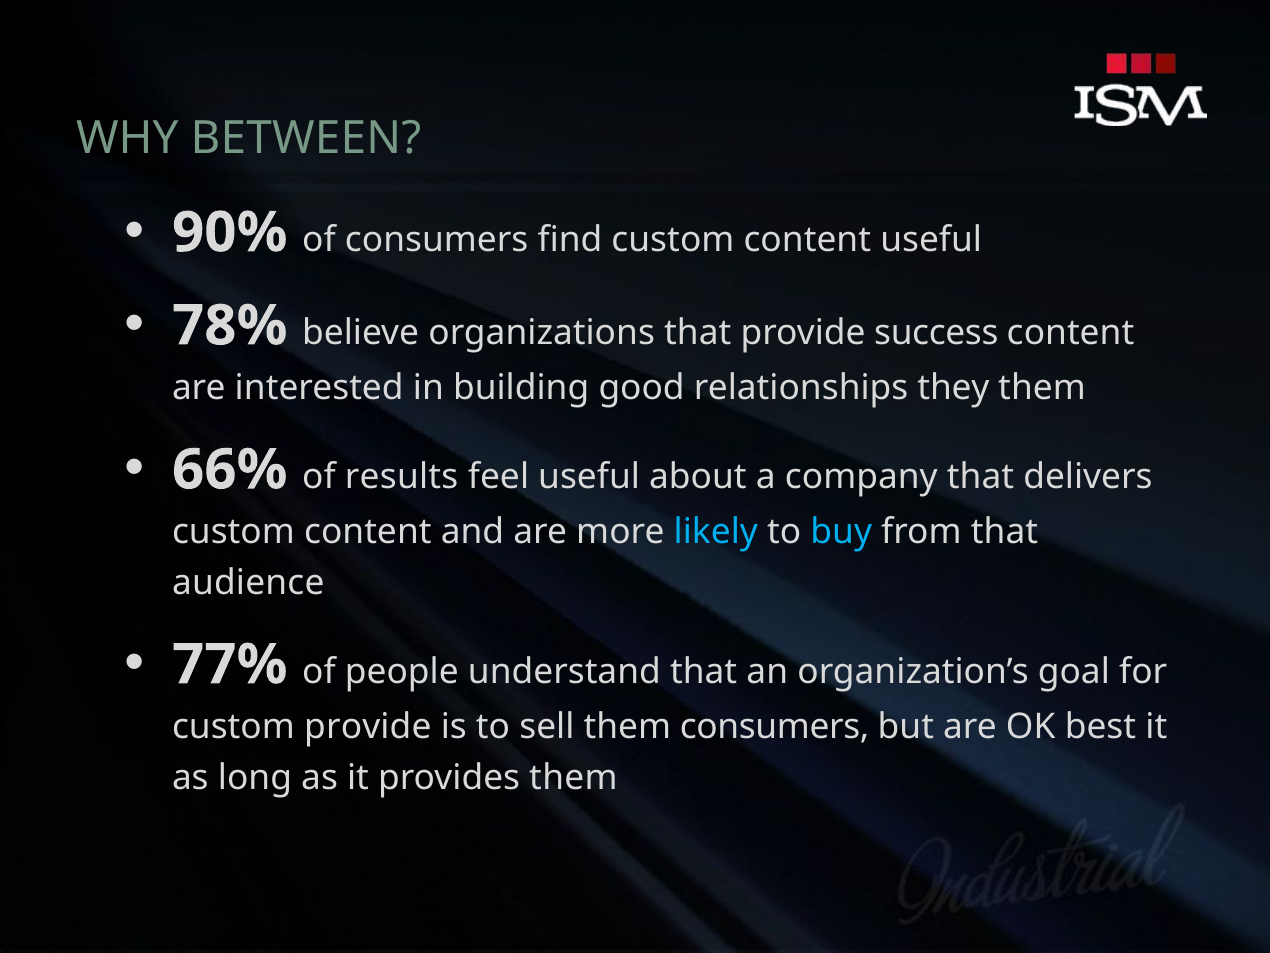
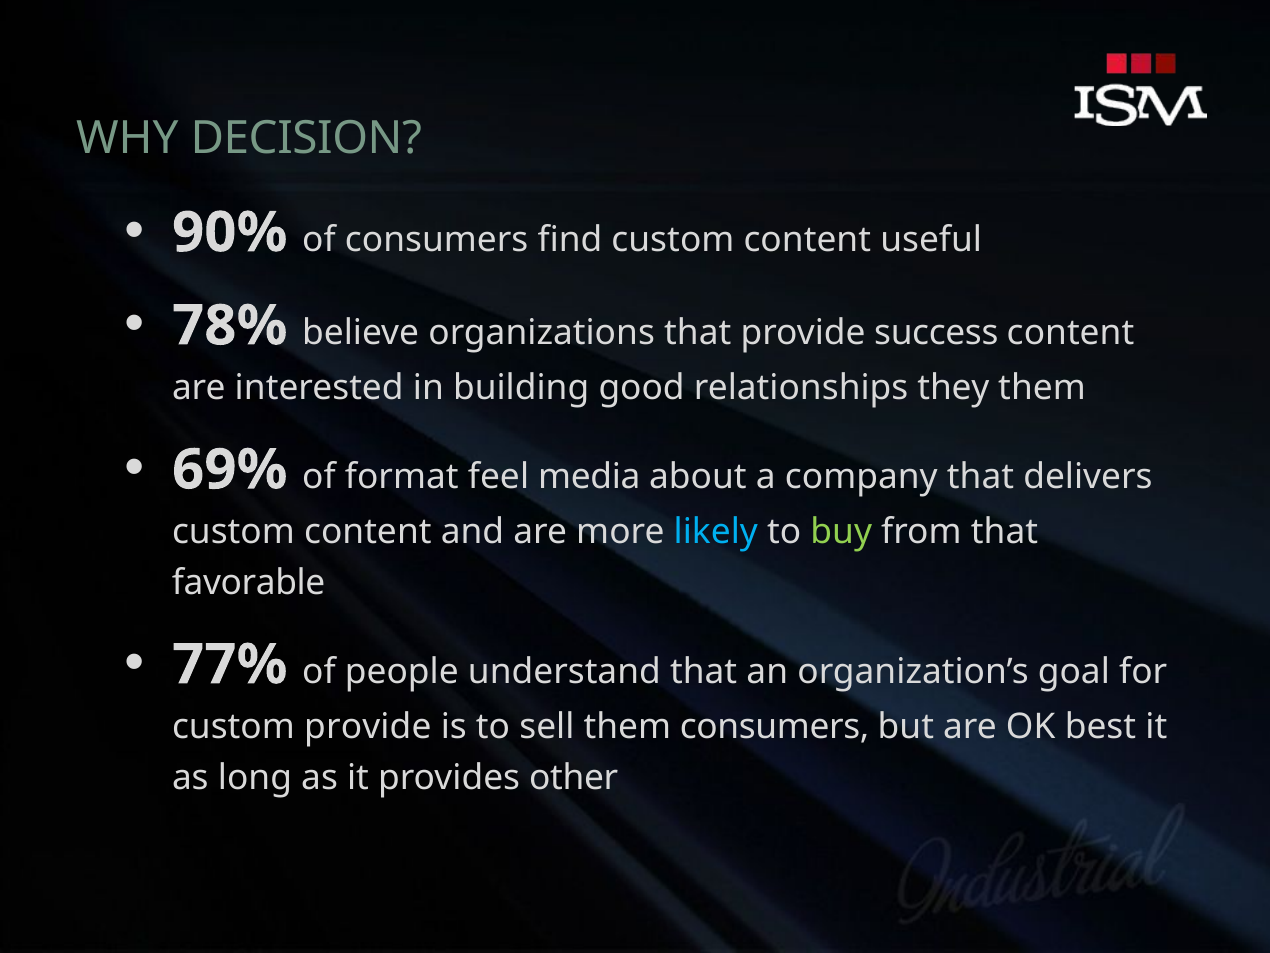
BETWEEN: BETWEEN -> DECISION
66%: 66% -> 69%
results: results -> format
feel useful: useful -> media
buy colour: light blue -> light green
audience: audience -> favorable
provides them: them -> other
